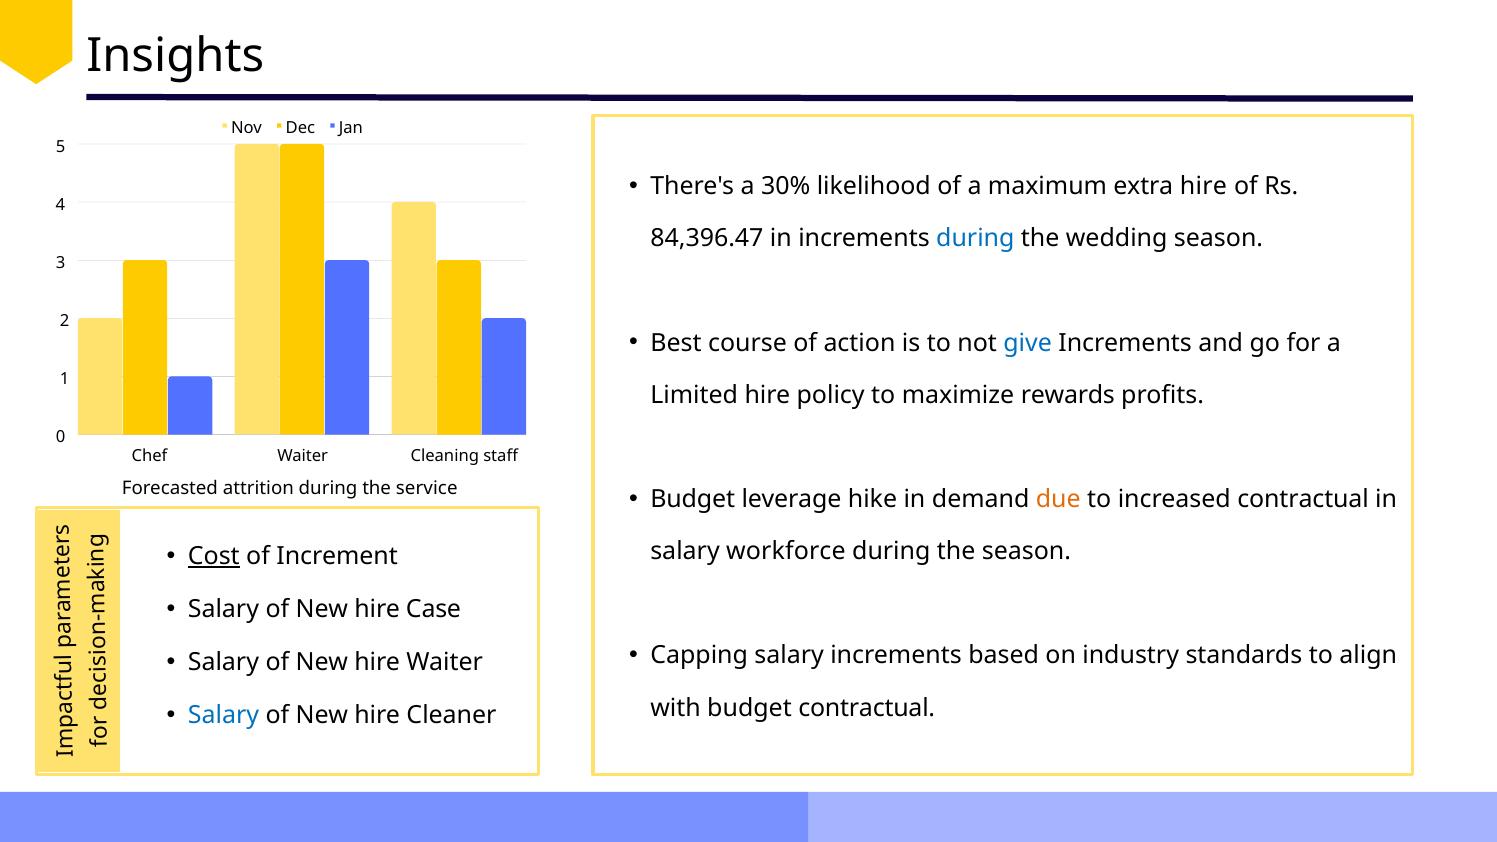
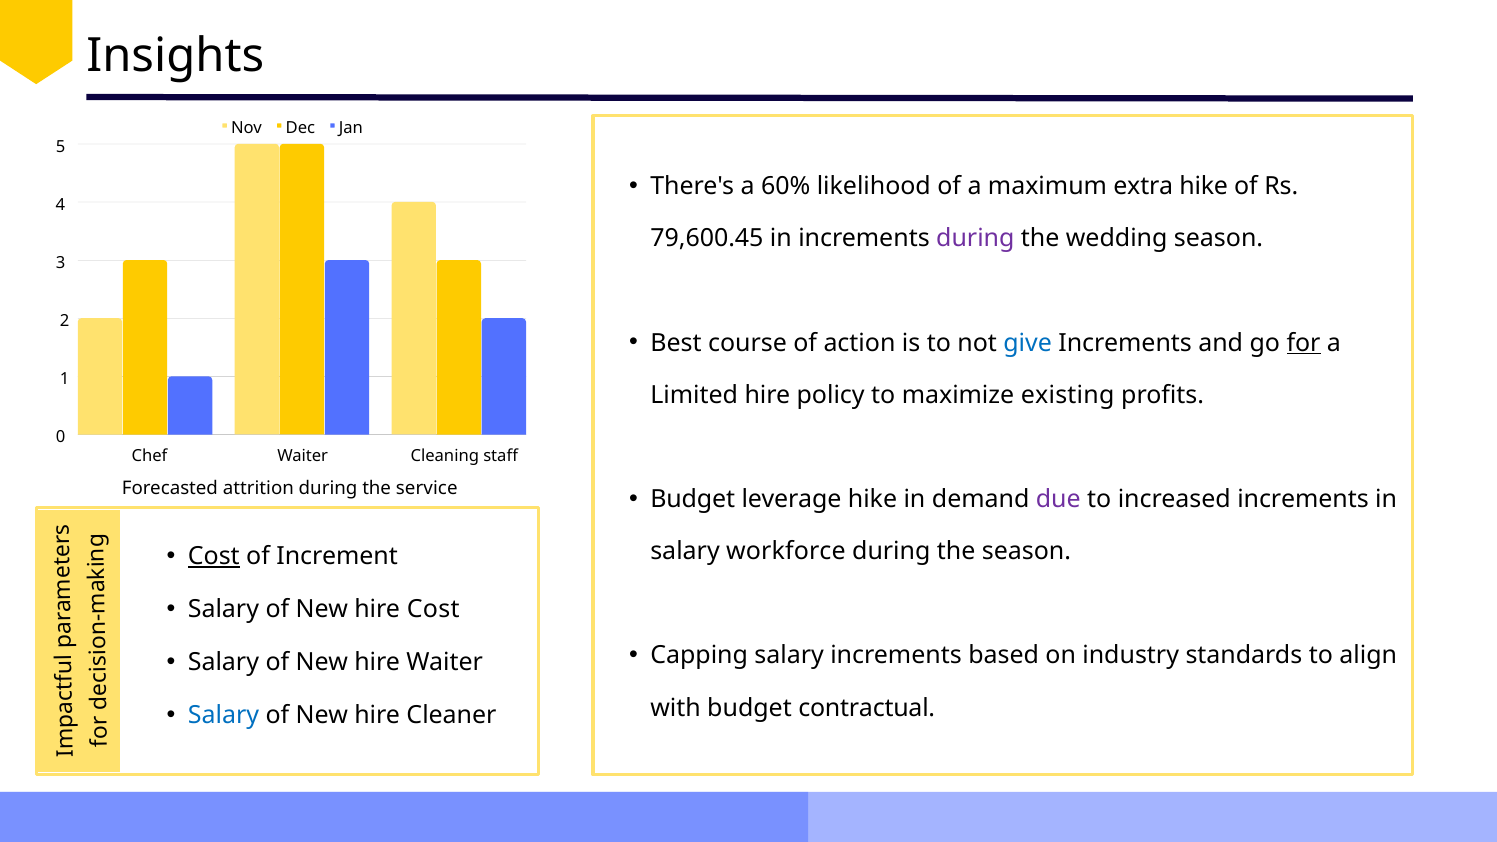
30%: 30% -> 60%
extra hire: hire -> hike
84,396.47: 84,396.47 -> 79,600.45
during at (975, 239) colour: blue -> purple
for underline: none -> present
rewards: rewards -> existing
due colour: orange -> purple
increased contractual: contractual -> increments
hire Case: Case -> Cost
